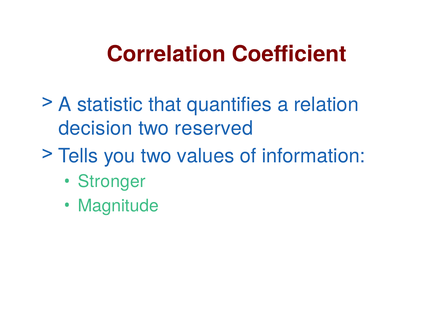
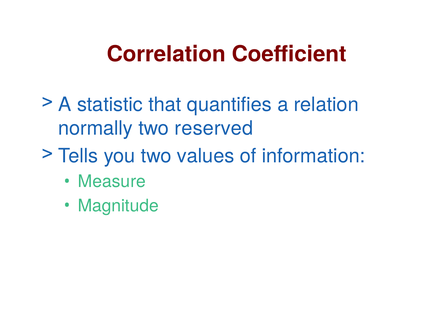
decision: decision -> normally
Stronger: Stronger -> Measure
